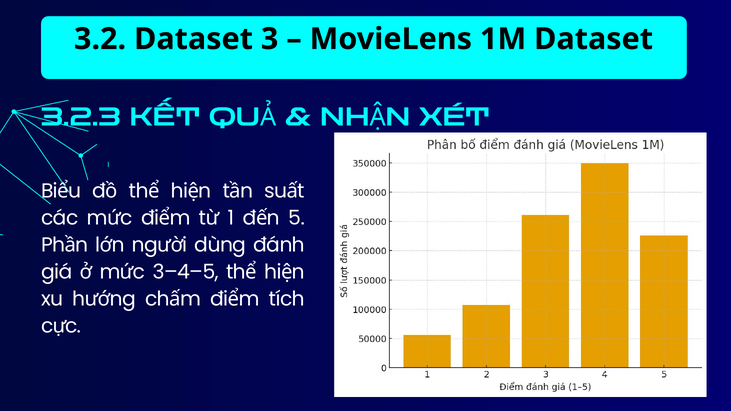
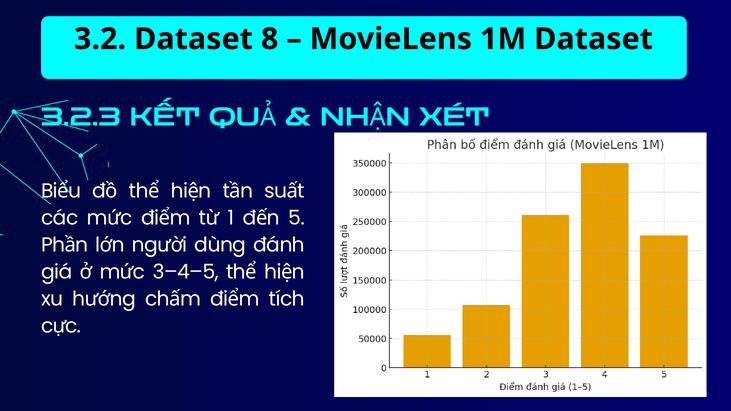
3: 3 -> 8
